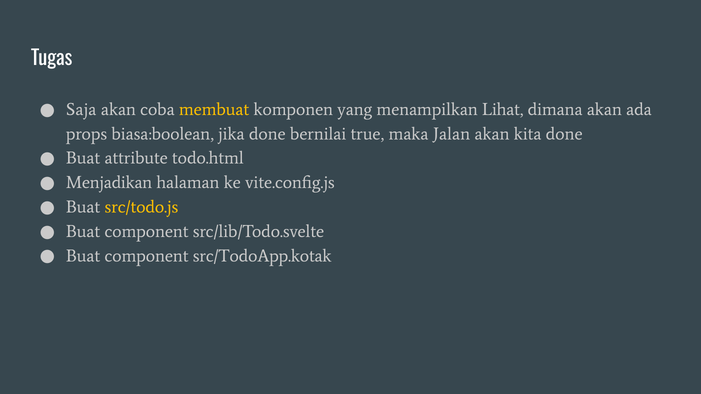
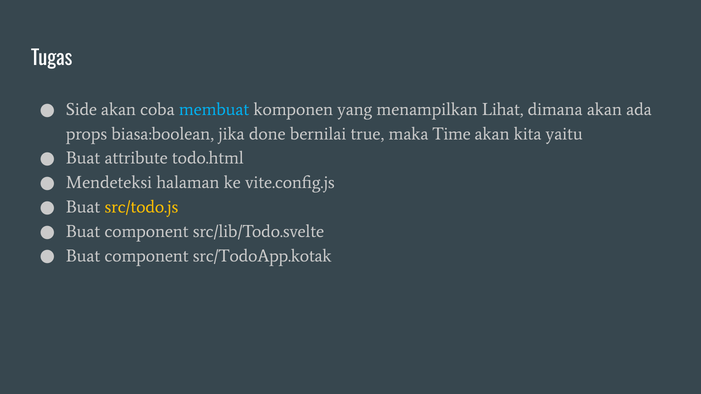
Saja: Saja -> Side
membuat colour: yellow -> light blue
Jalan: Jalan -> Time
kita done: done -> yaitu
Menjadikan: Menjadikan -> Mendeteksi
